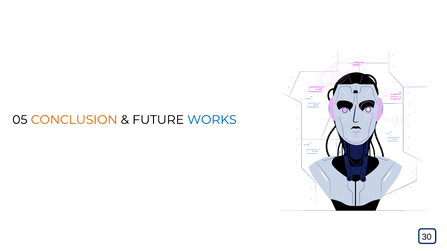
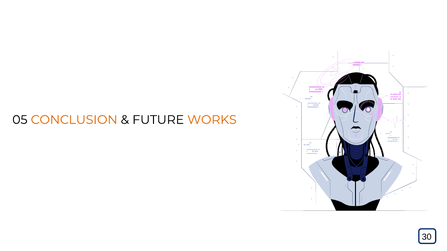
WORKS colour: blue -> orange
